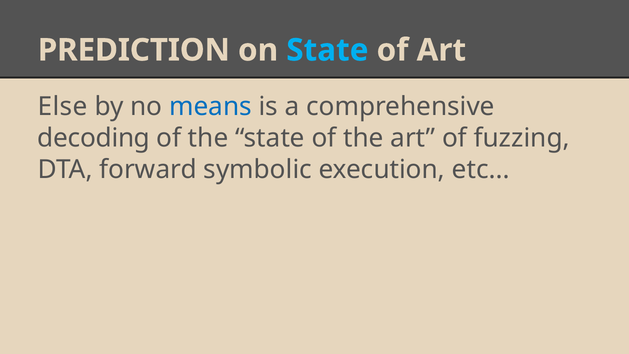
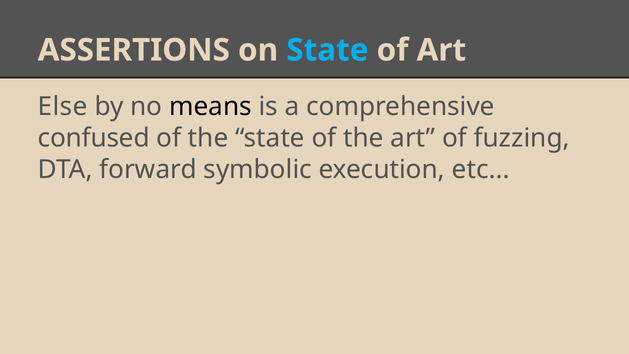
PREDICTION: PREDICTION -> ASSERTIONS
means colour: blue -> black
decoding: decoding -> confused
